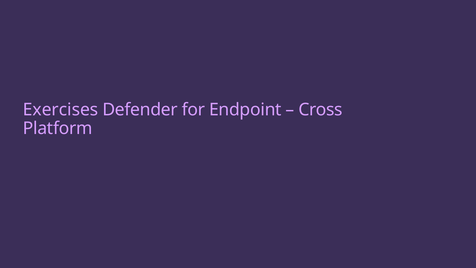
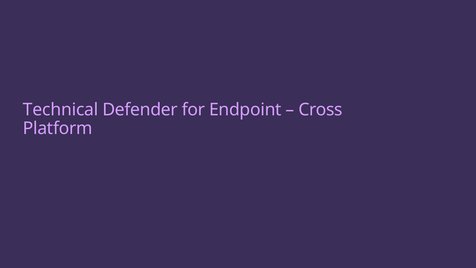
Exercises: Exercises -> Technical
